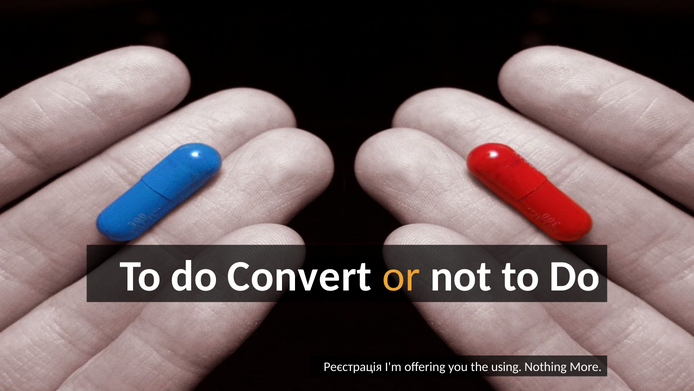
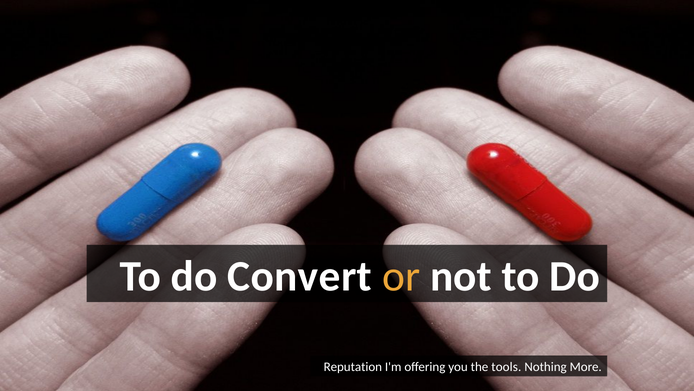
Реєстрація: Реєстрація -> Reputation
using: using -> tools
